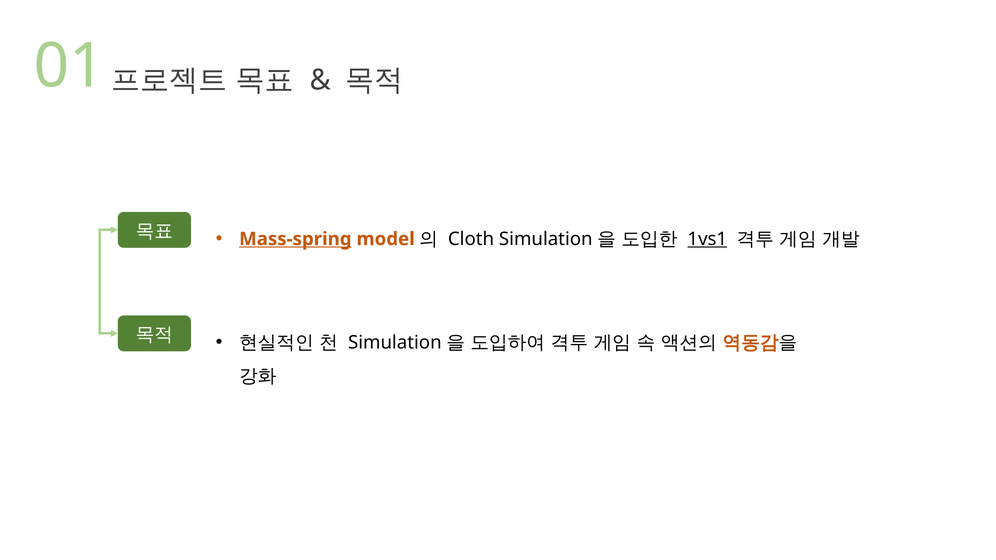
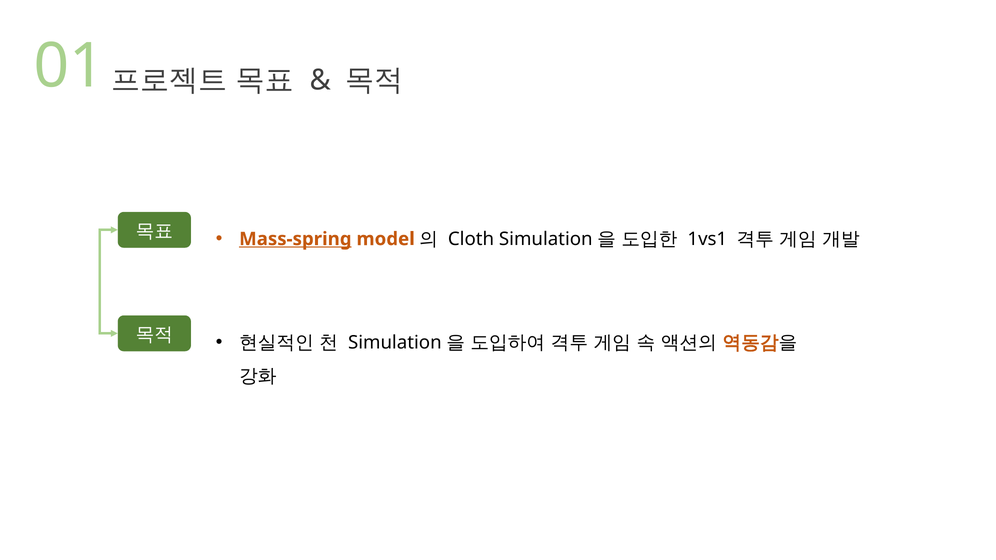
1vs1 underline: present -> none
